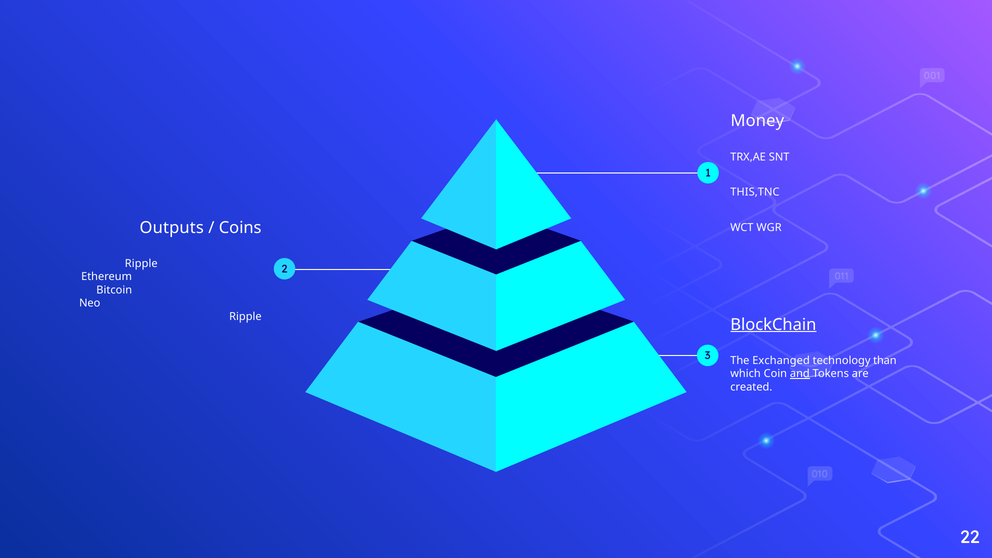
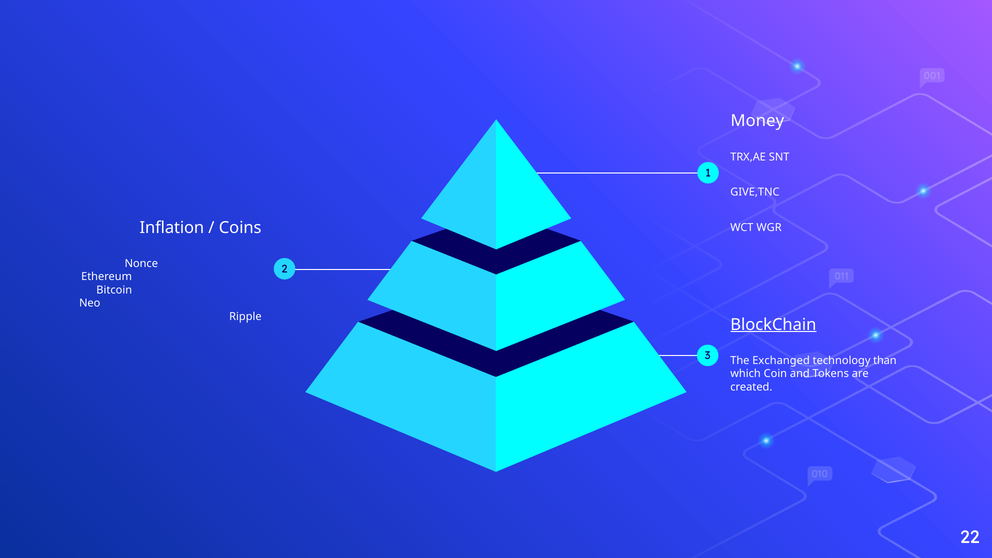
THIS,TNC: THIS,TNC -> GIVE,TNC
Outputs: Outputs -> Inflation
Ripple at (141, 264): Ripple -> Nonce
and underline: present -> none
